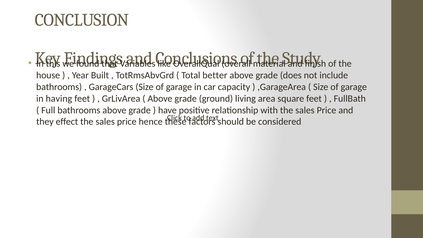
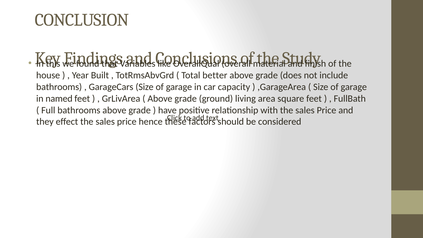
having: having -> named
